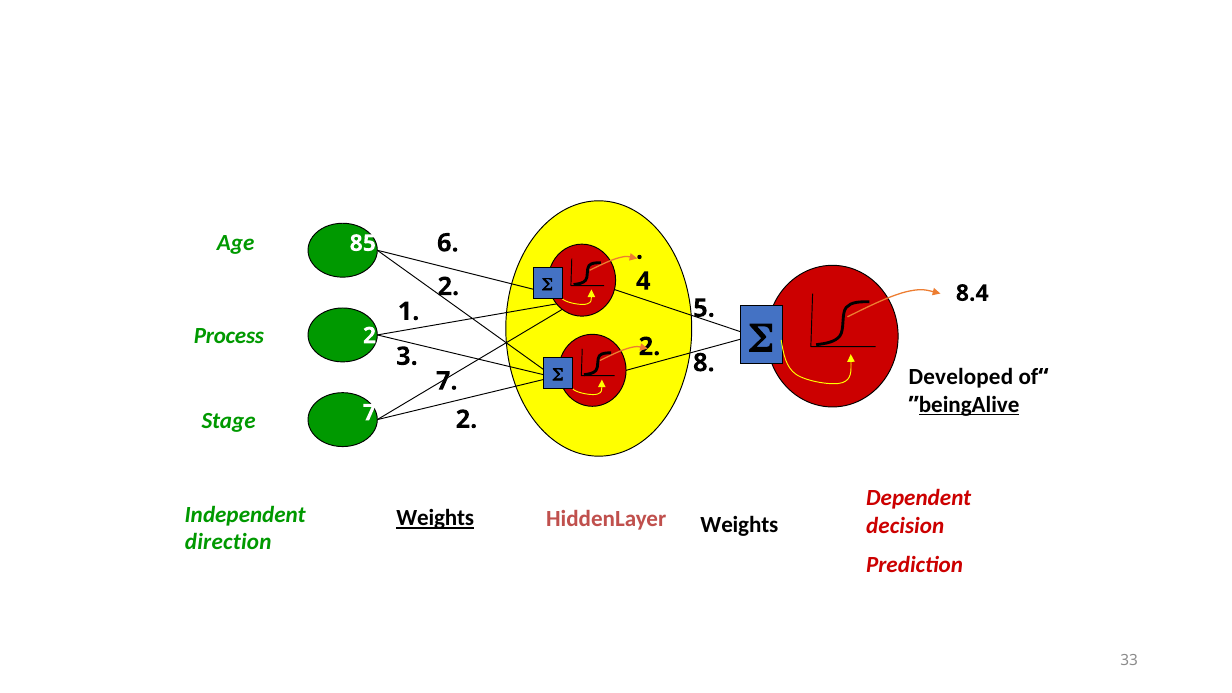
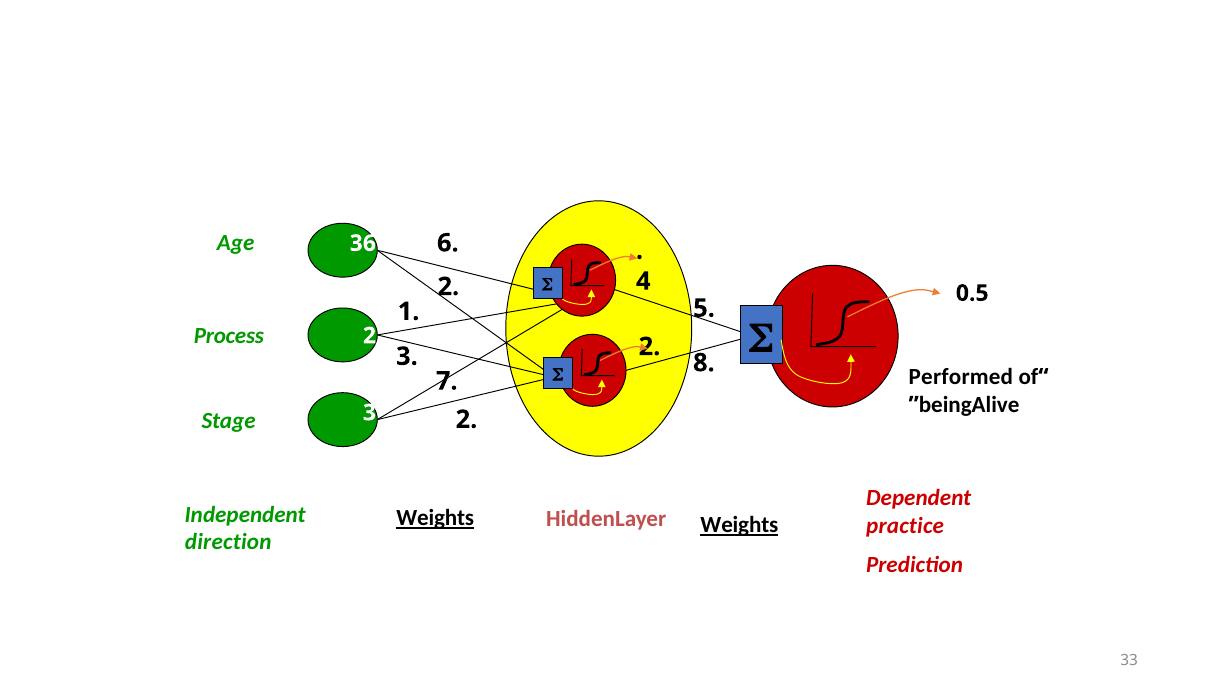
85: 85 -> 36
8.4: 8.4 -> 0.5
Developed: Developed -> Performed
beingAlive underline: present -> none
Stage 7: 7 -> 3
Weights at (739, 525) underline: none -> present
decision: decision -> practice
